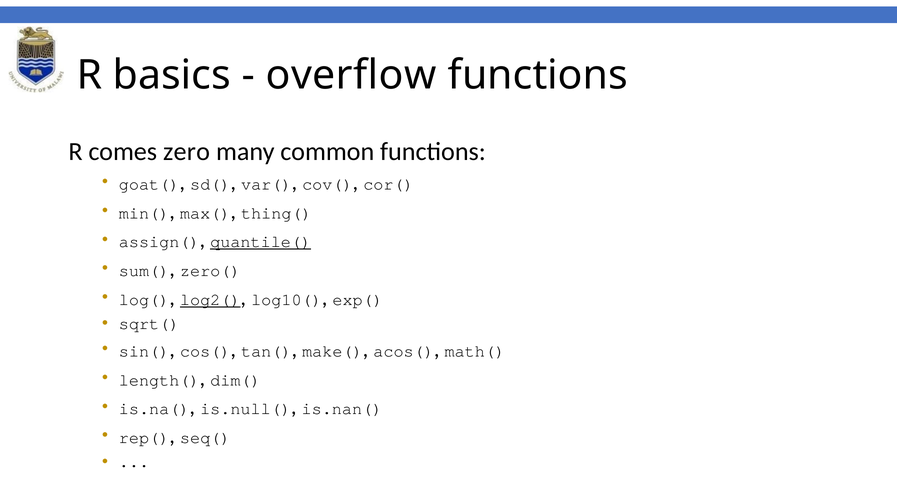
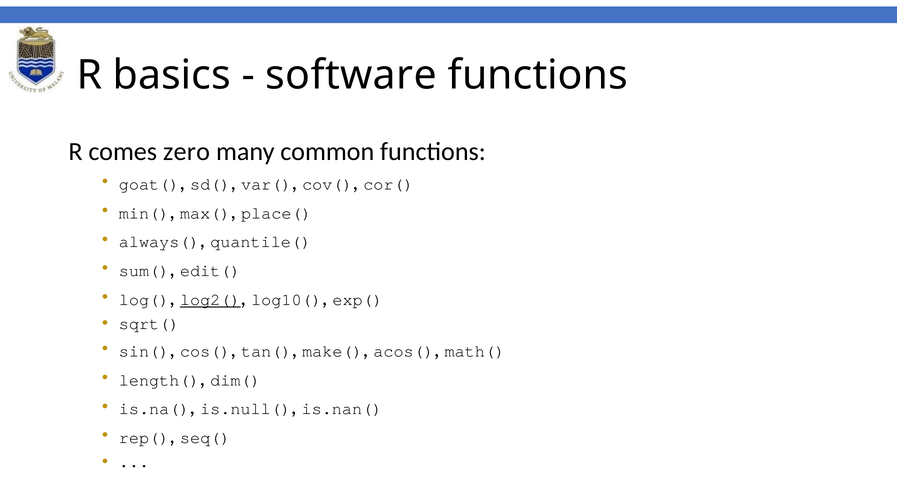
overflow: overflow -> software
thing(: thing( -> place(
assign(: assign( -> always(
quantile( underline: present -> none
zero(: zero( -> edit(
